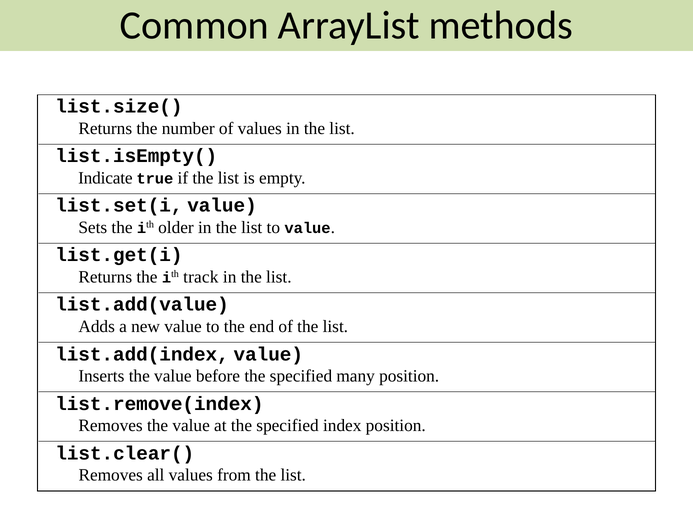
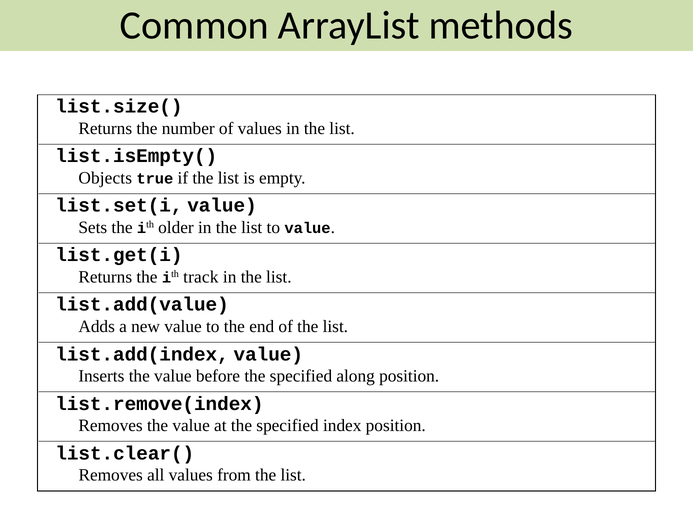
Indicate: Indicate -> Objects
many: many -> along
